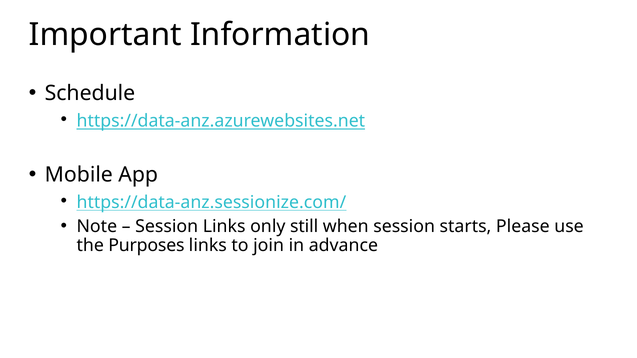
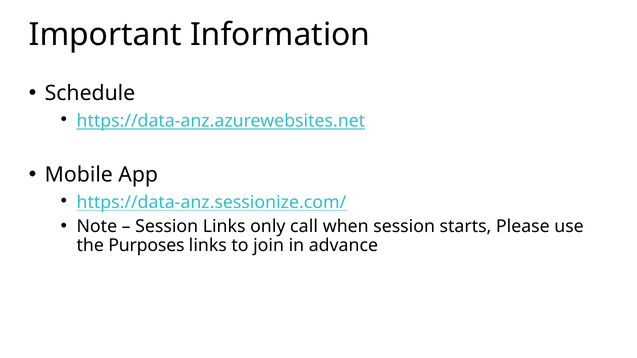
still: still -> call
